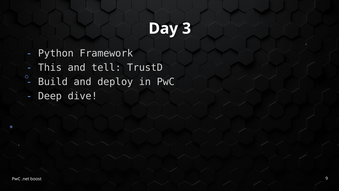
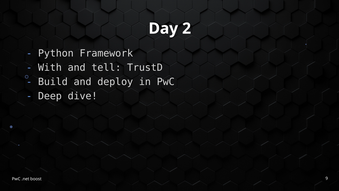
3: 3 -> 2
This: This -> With
